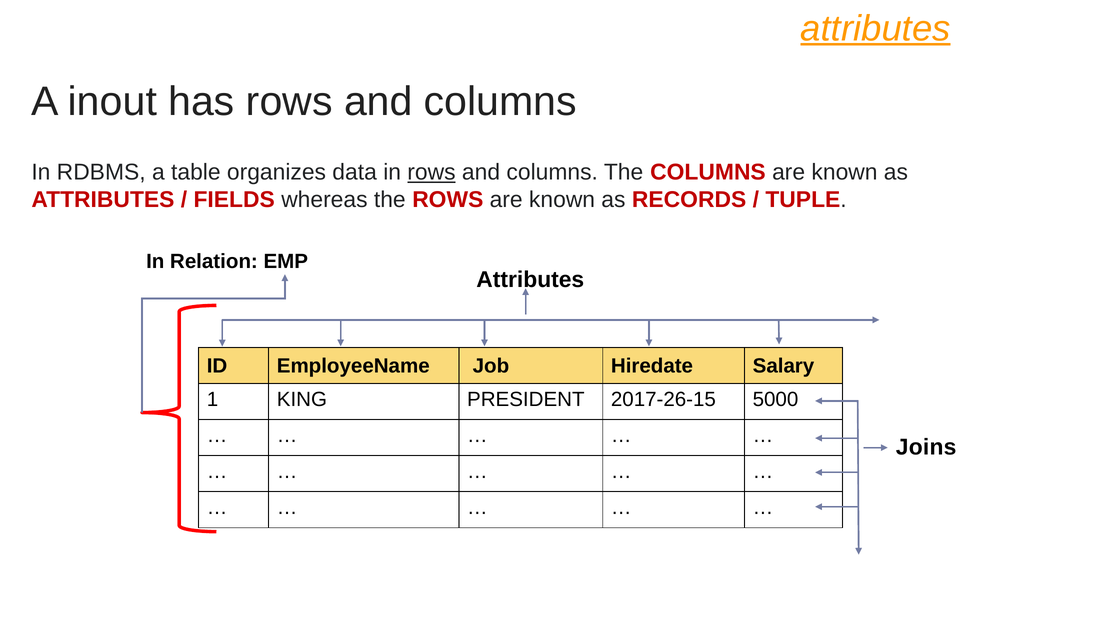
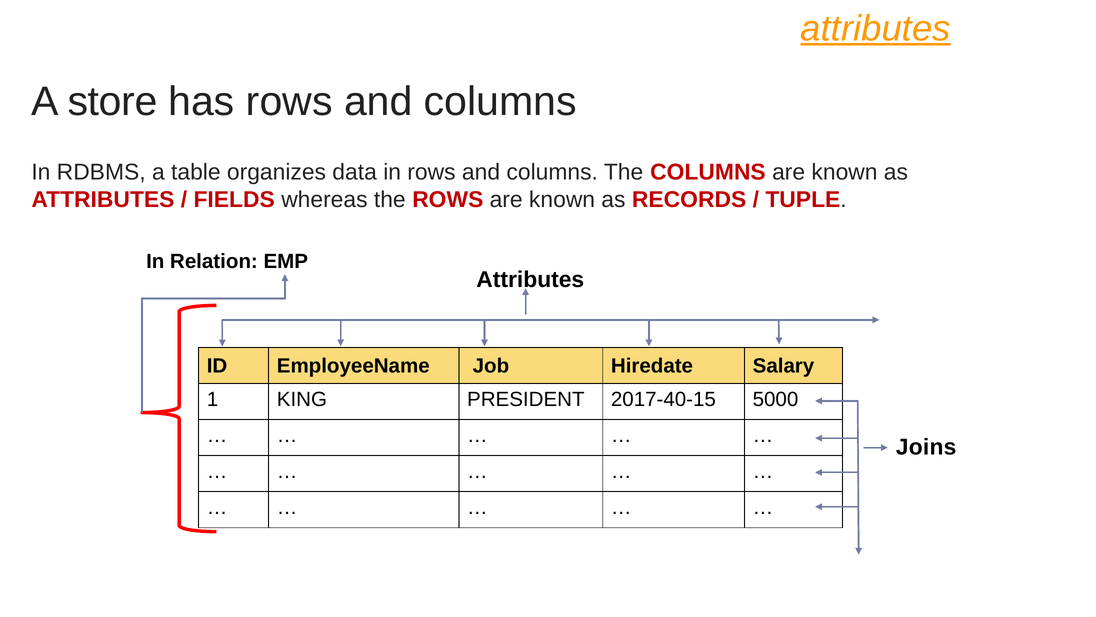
inout: inout -> store
rows at (431, 172) underline: present -> none
2017-26-15: 2017-26-15 -> 2017-40-15
